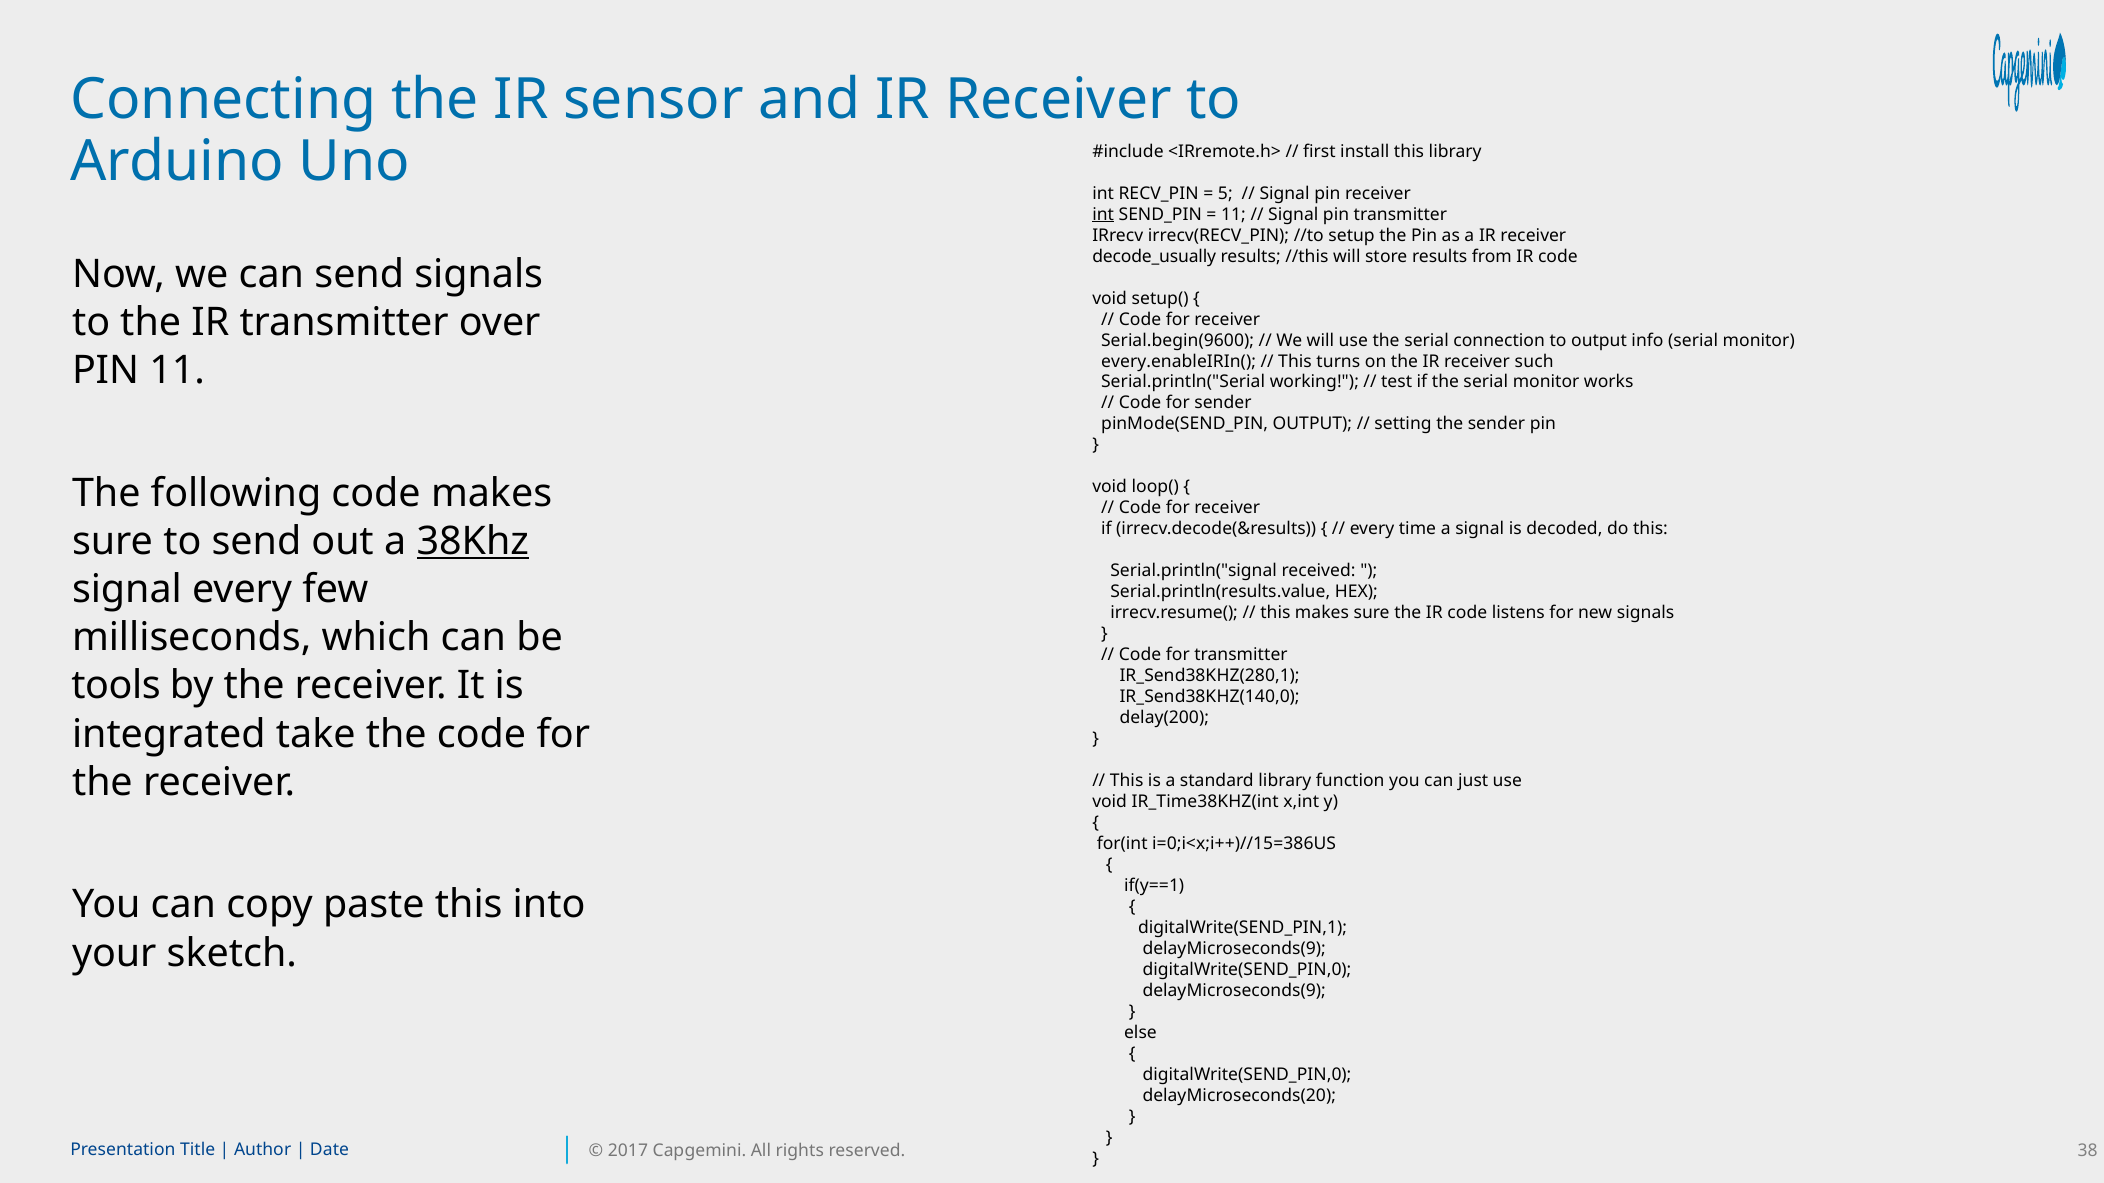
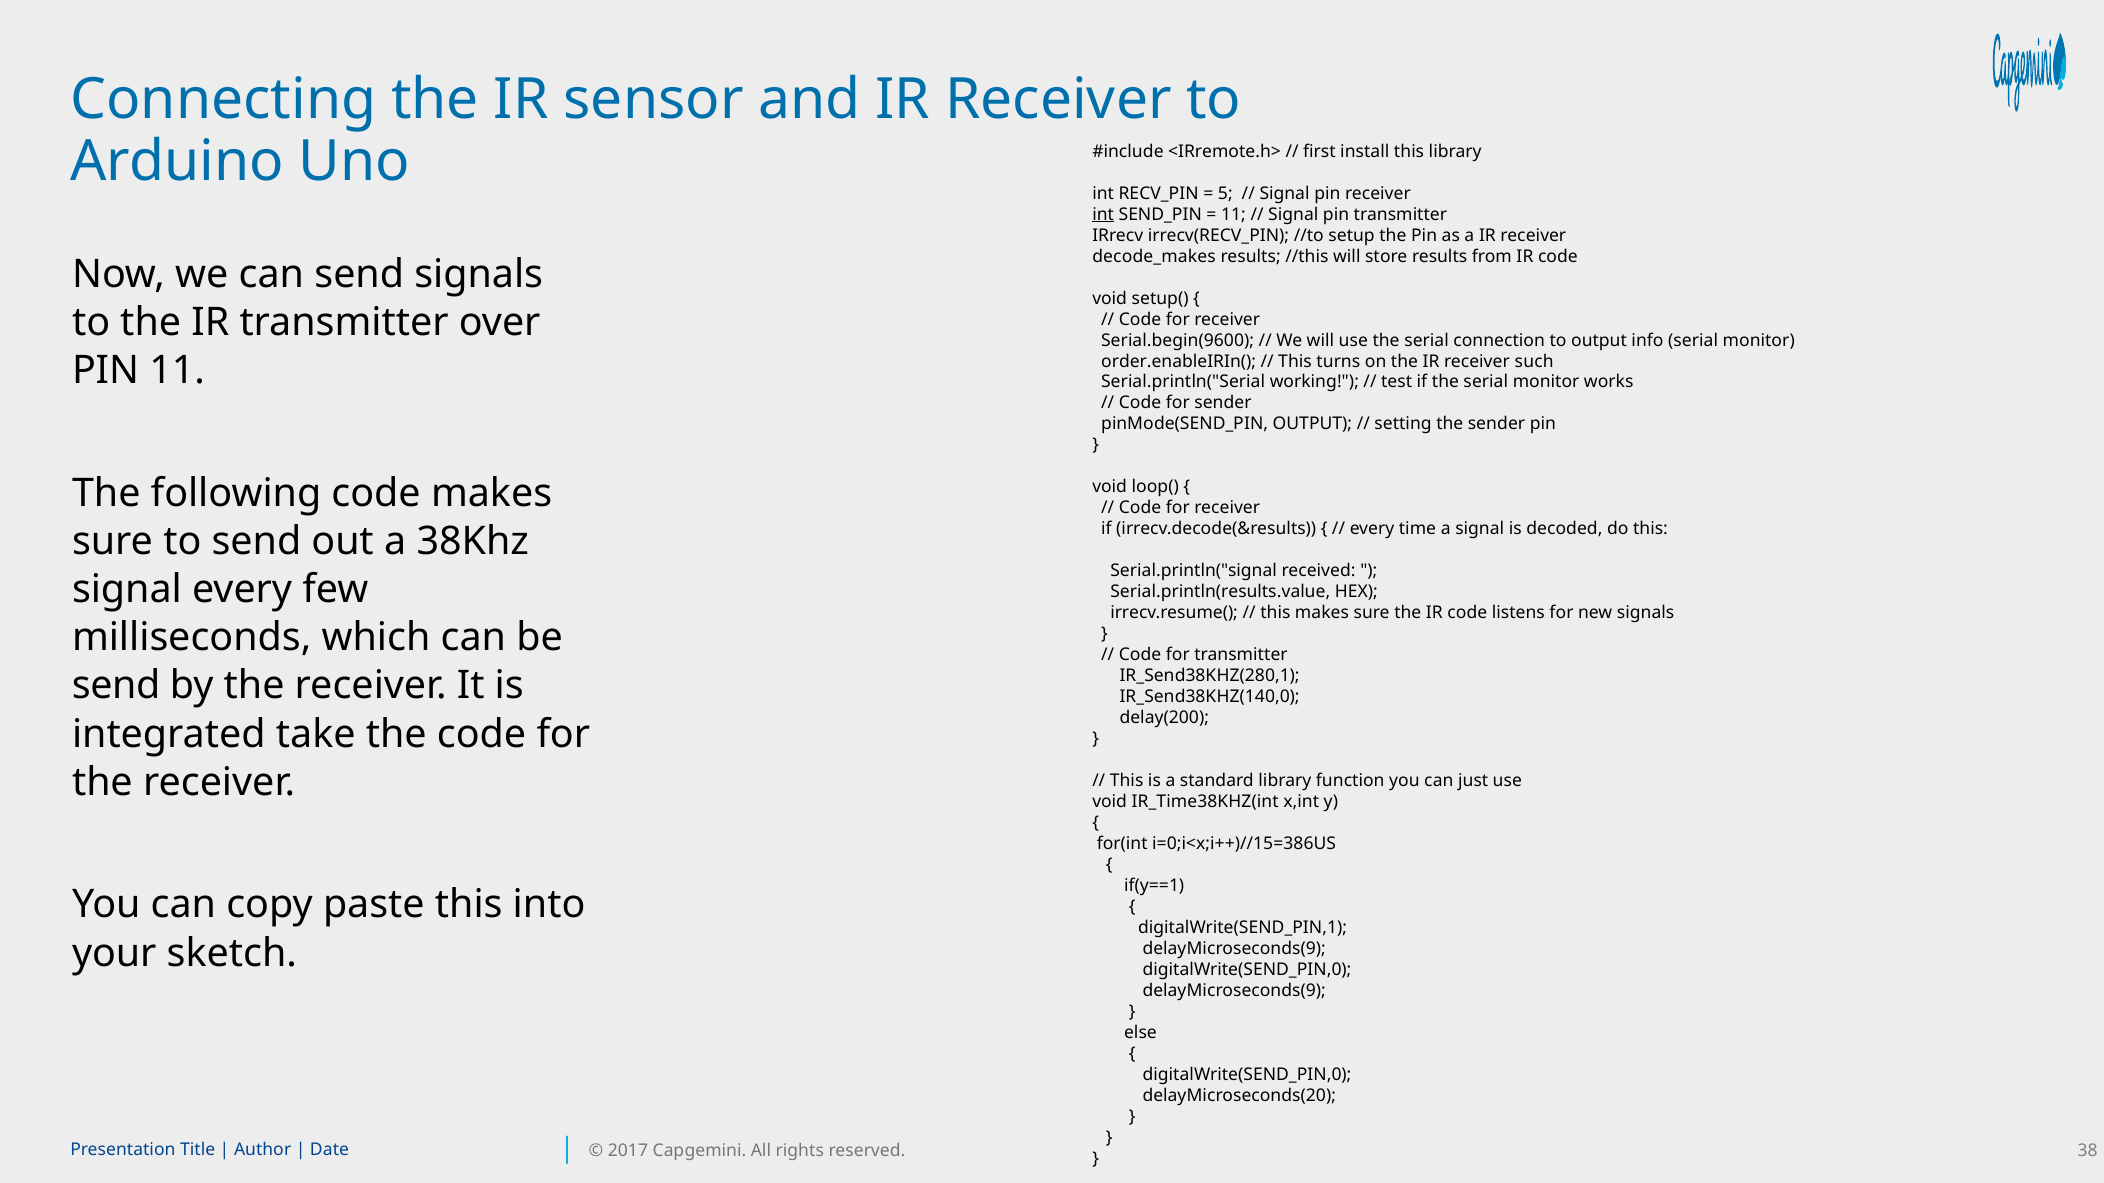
decode_usually: decode_usually -> decode_makes
every.enableIRIn(: every.enableIRIn( -> order.enableIRIn(
38Khz underline: present -> none
tools at (116, 686): tools -> send
